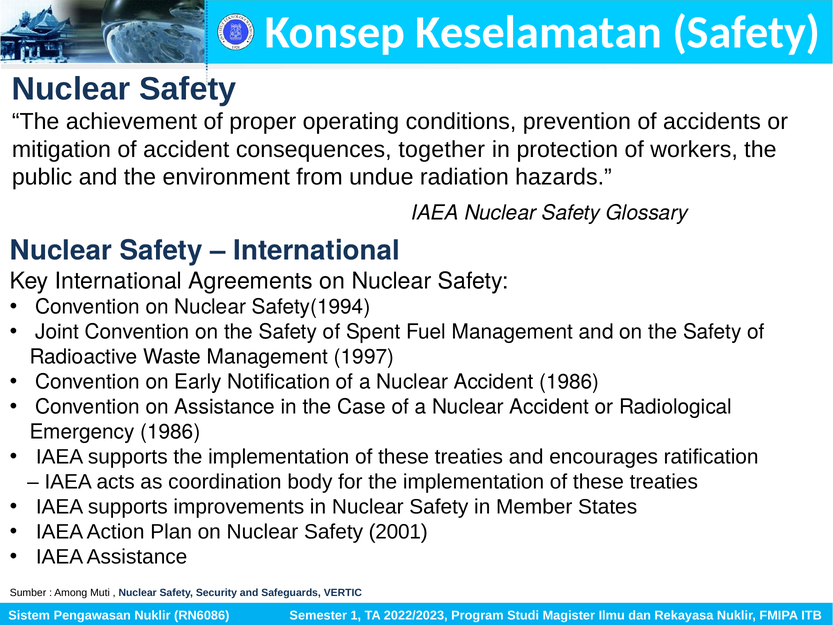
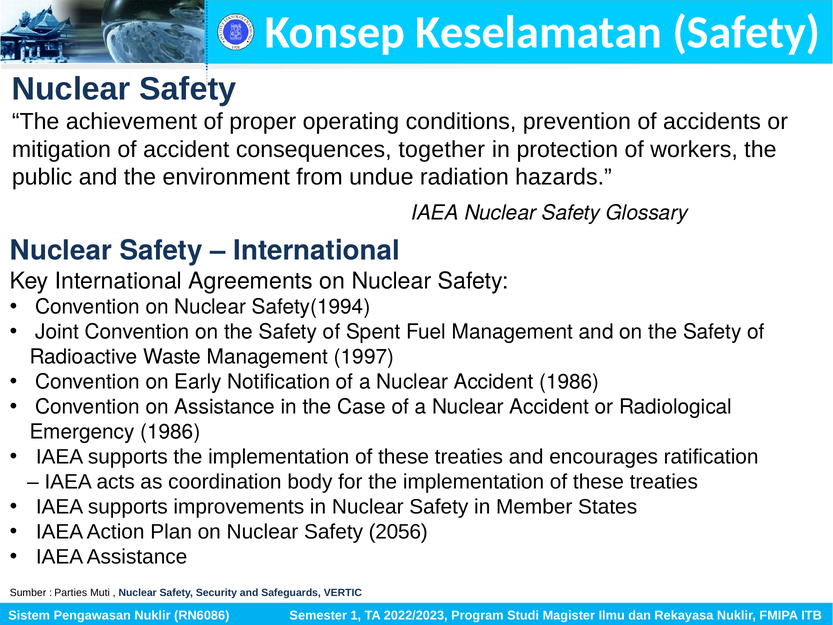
2001: 2001 -> 2056
Among: Among -> Parties
